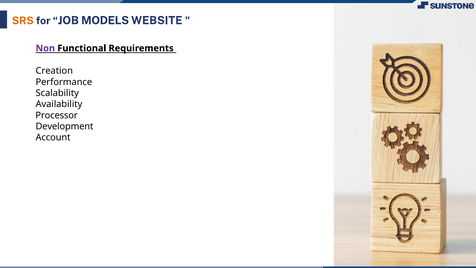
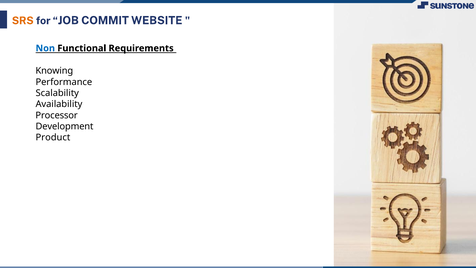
MODELS: MODELS -> COMMIT
Non colour: purple -> blue
Creation: Creation -> Knowing
Account: Account -> Product
